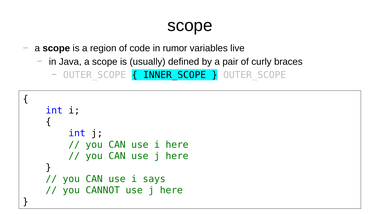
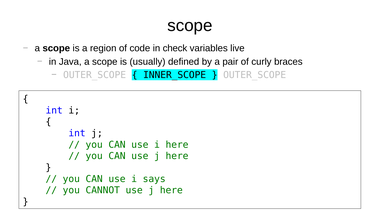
rumor: rumor -> check
